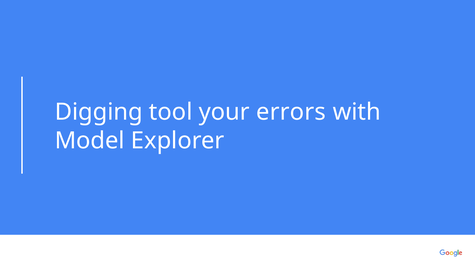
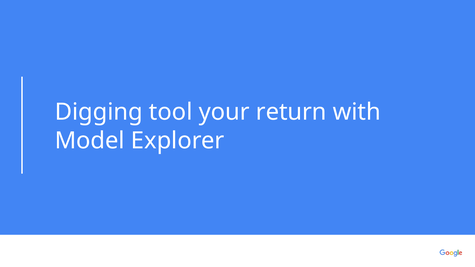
errors: errors -> return
